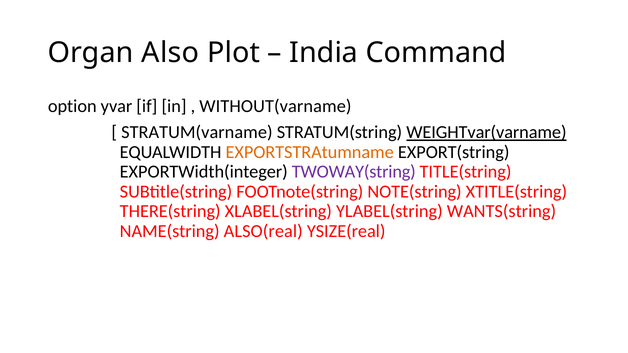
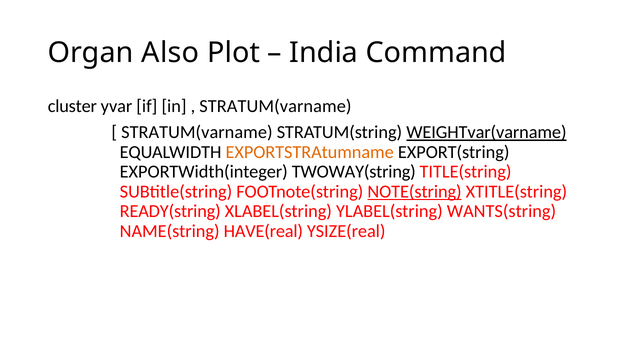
option: option -> cluster
WITHOUT(varname at (275, 106): WITHOUT(varname -> STRATUM(varname
TWOWAY(string colour: purple -> black
NOTE(string underline: none -> present
THERE(string: THERE(string -> READY(string
ALSO(real: ALSO(real -> HAVE(real
